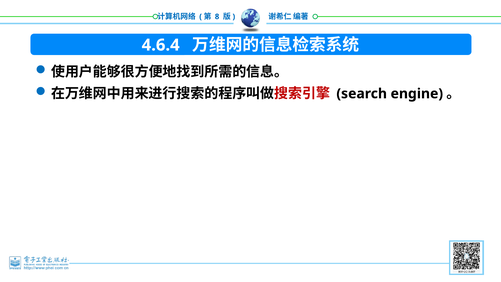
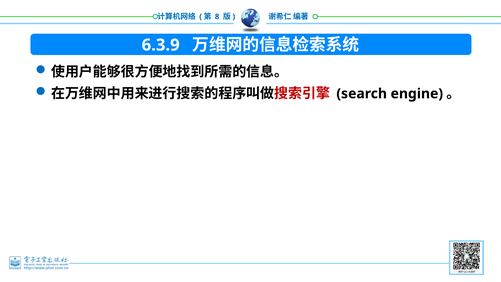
4.6.4: 4.6.4 -> 6.3.9
